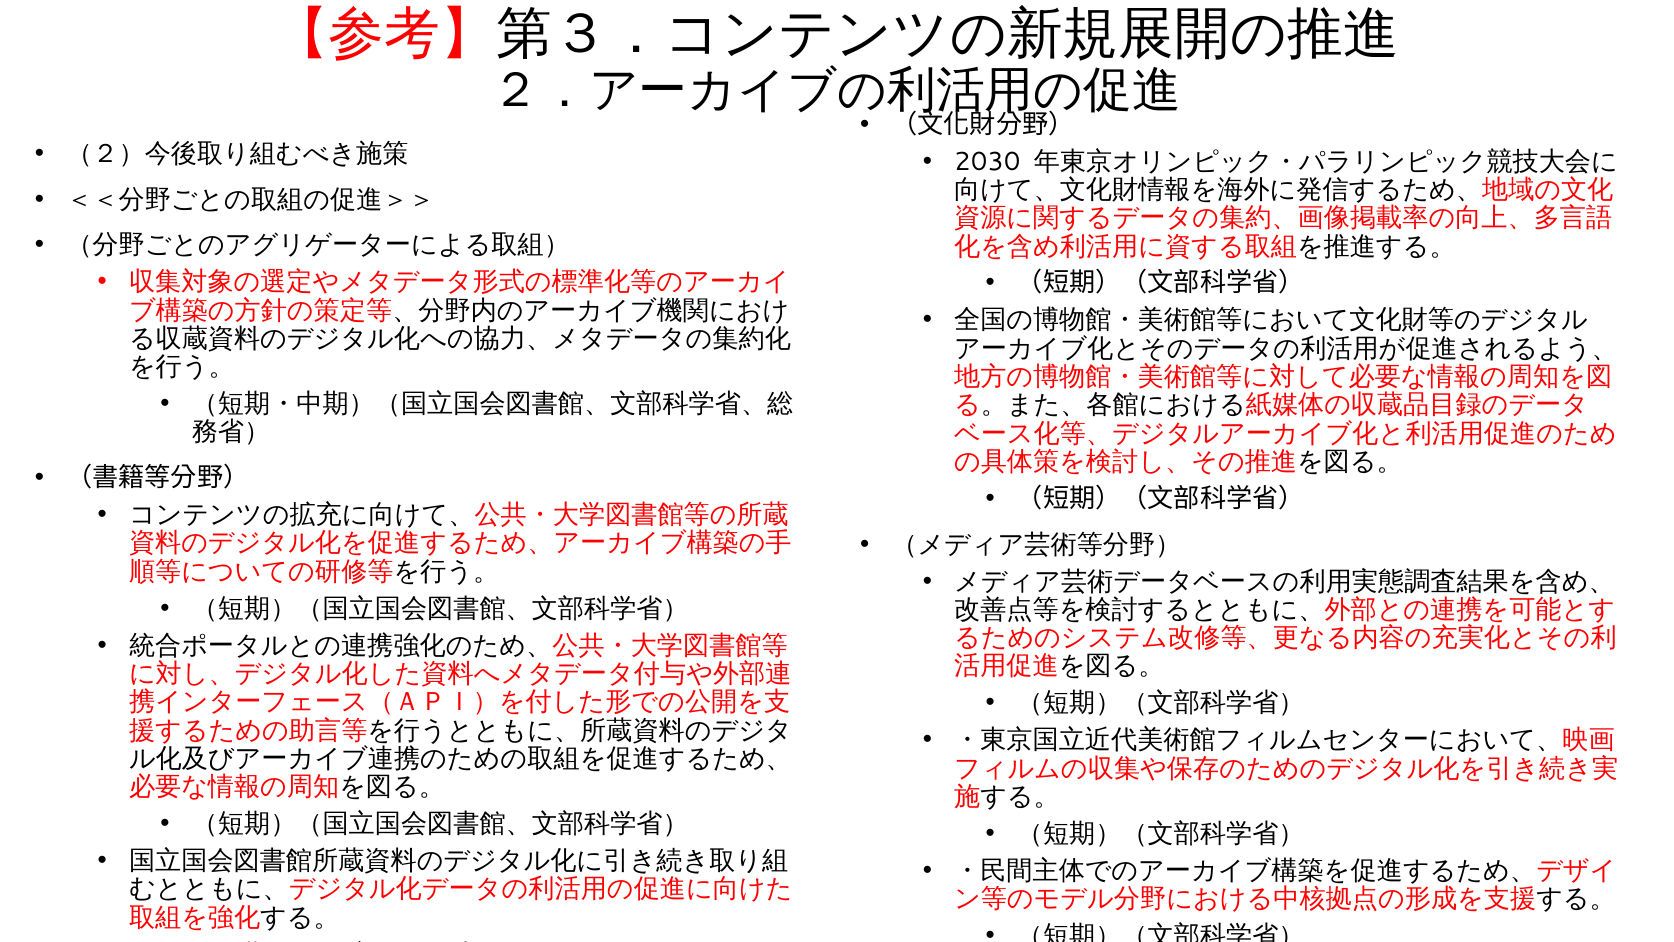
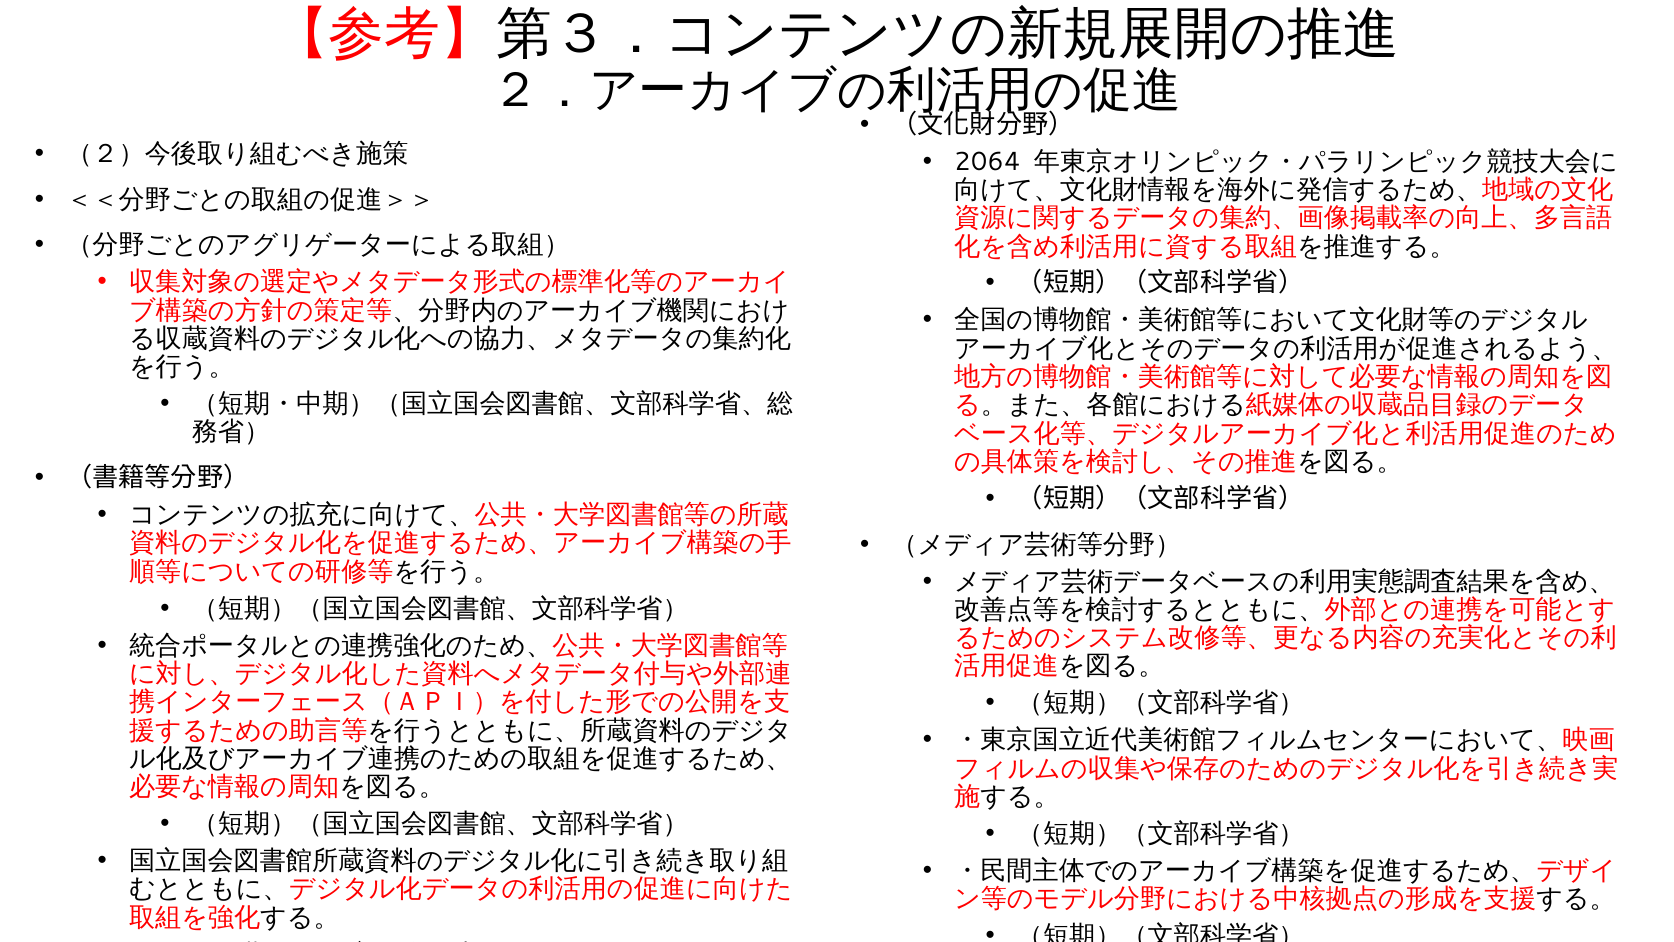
2030: 2030 -> 2064
